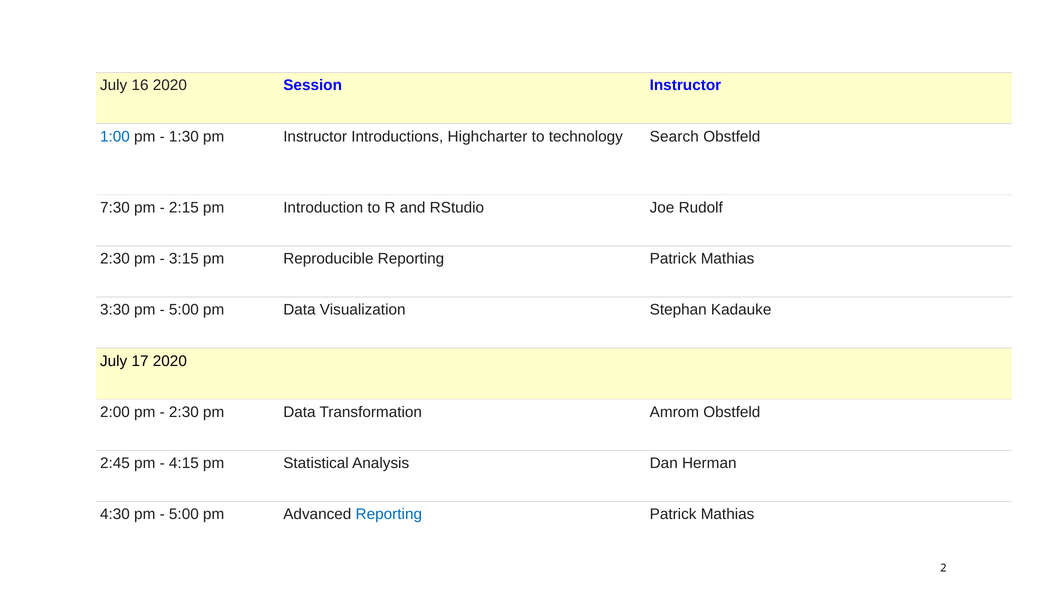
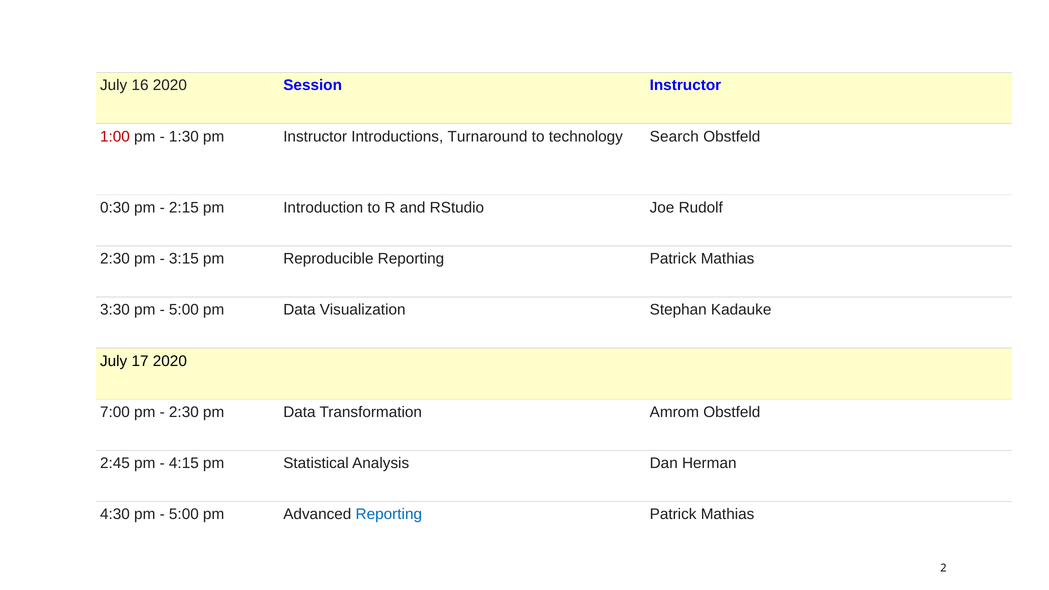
1:00 colour: blue -> red
Highcharter: Highcharter -> Turnaround
7:30: 7:30 -> 0:30
2:00: 2:00 -> 7:00
